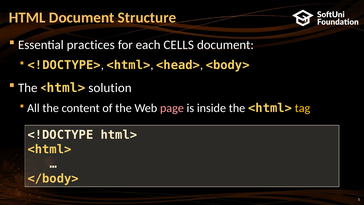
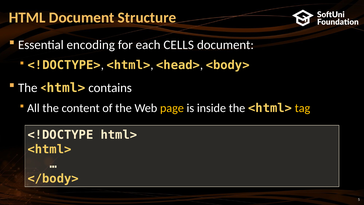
practices: practices -> encoding
solution: solution -> contains
page colour: pink -> yellow
